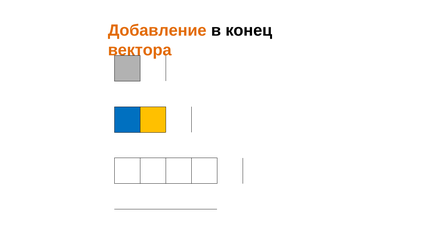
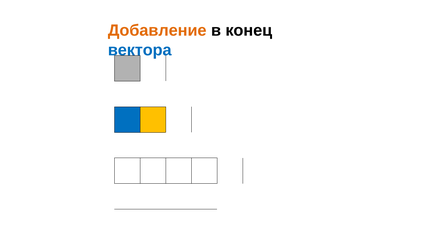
вектора colour: orange -> blue
